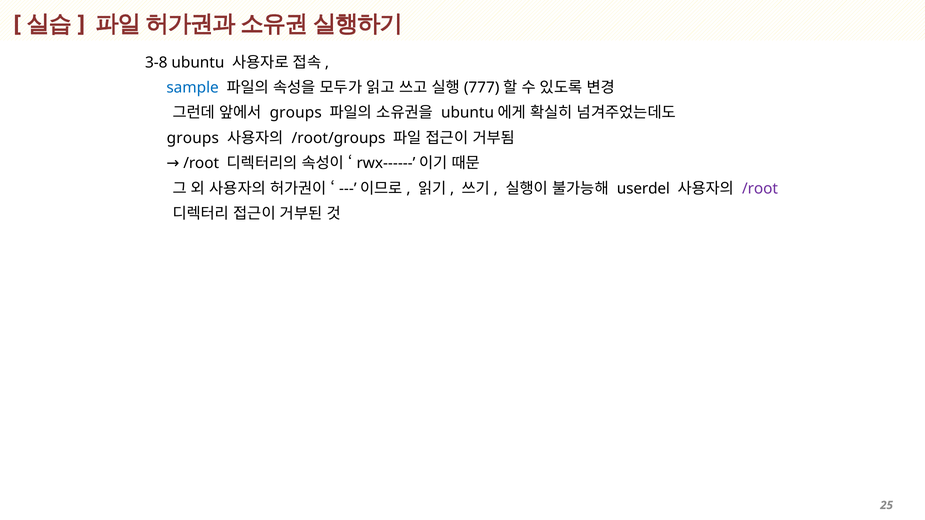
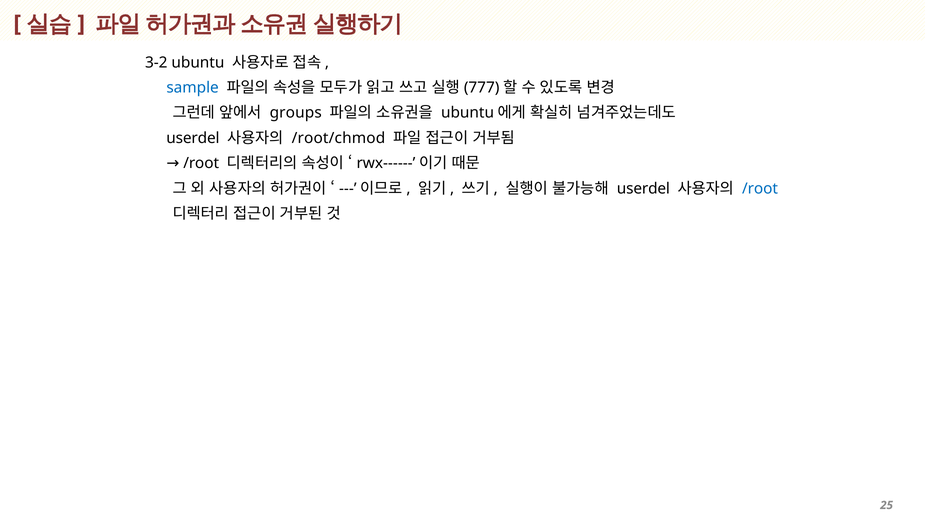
3-8: 3-8 -> 3-2
groups at (193, 138): groups -> userdel
/root/groups: /root/groups -> /root/chmod
/root at (760, 189) colour: purple -> blue
